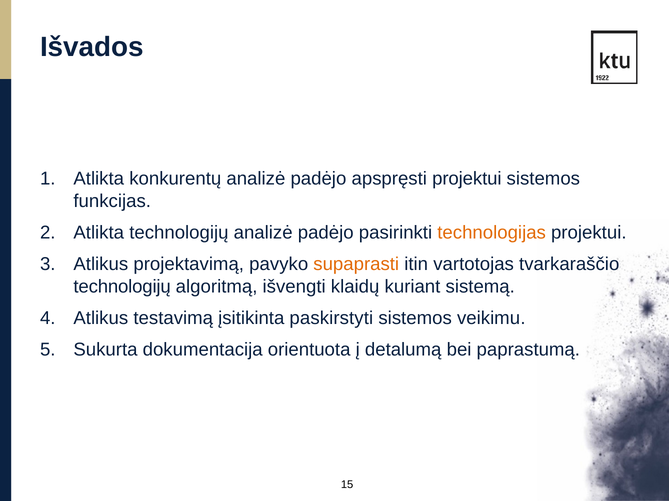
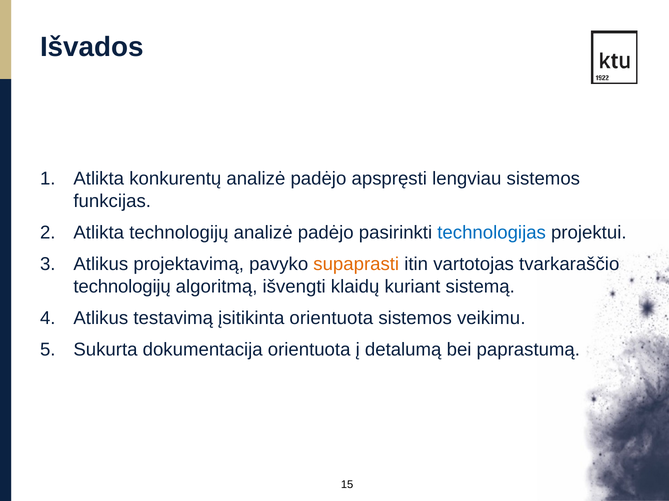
apspręsti projektui: projektui -> lengviau
technologijas colour: orange -> blue
įsitikinta paskirstyti: paskirstyti -> orientuota
